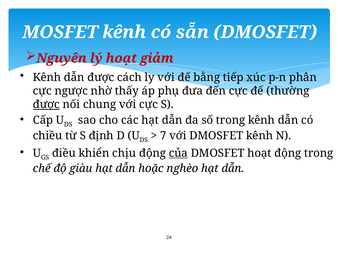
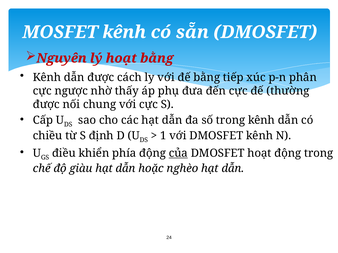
hoạt giảm: giảm -> bằng
được at (46, 105) underline: present -> none
7: 7 -> 1
chịu: chịu -> phía
